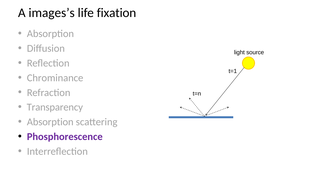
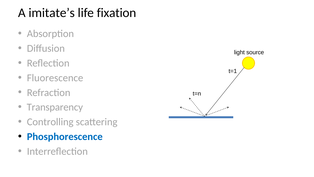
images’s: images’s -> imitate’s
Chrominance: Chrominance -> Fluorescence
Absorption at (50, 122): Absorption -> Controlling
Phosphorescence colour: purple -> blue
